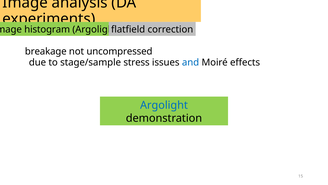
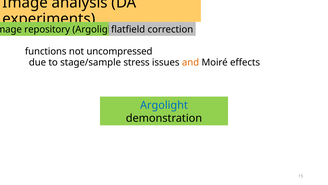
histogram: histogram -> repository
breakage: breakage -> functions
and colour: blue -> orange
